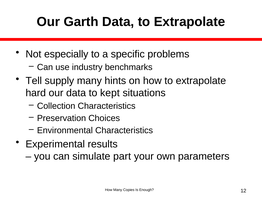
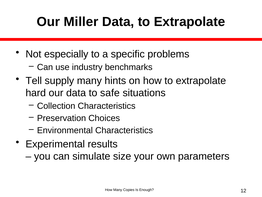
Garth: Garth -> Miller
kept: kept -> safe
part: part -> size
